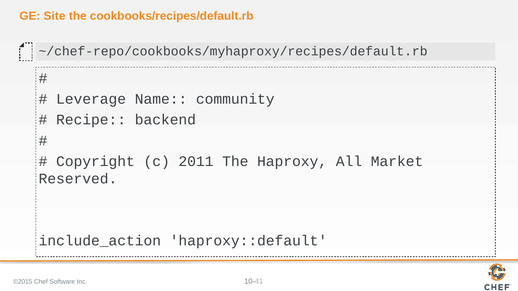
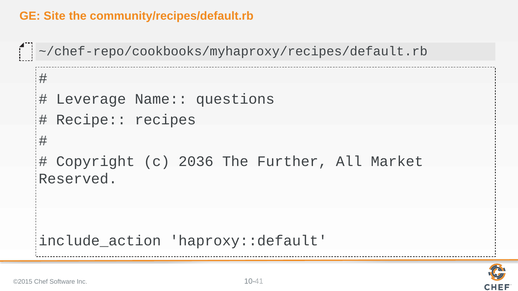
cookbooks/recipes/default.rb: cookbooks/recipes/default.rb -> community/recipes/default.rb
community: community -> questions
backend: backend -> recipes
2011: 2011 -> 2036
Haproxy: Haproxy -> Further
